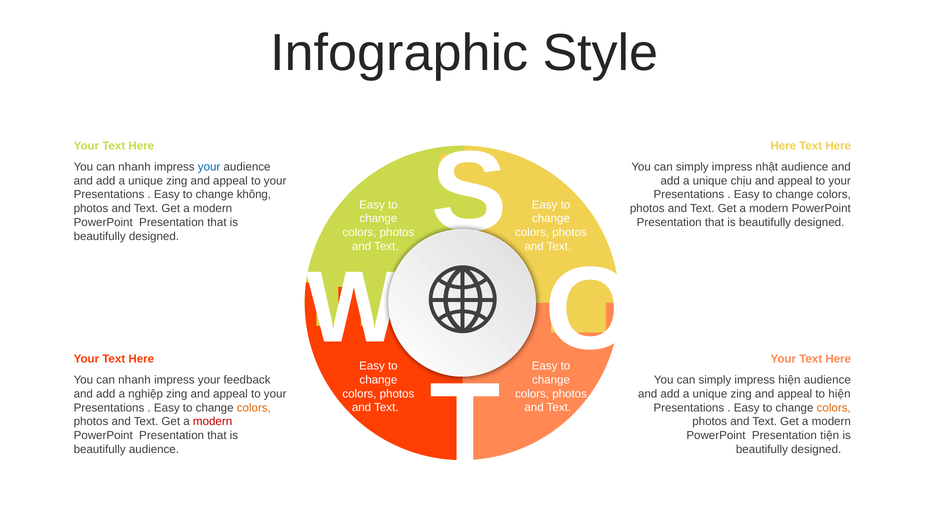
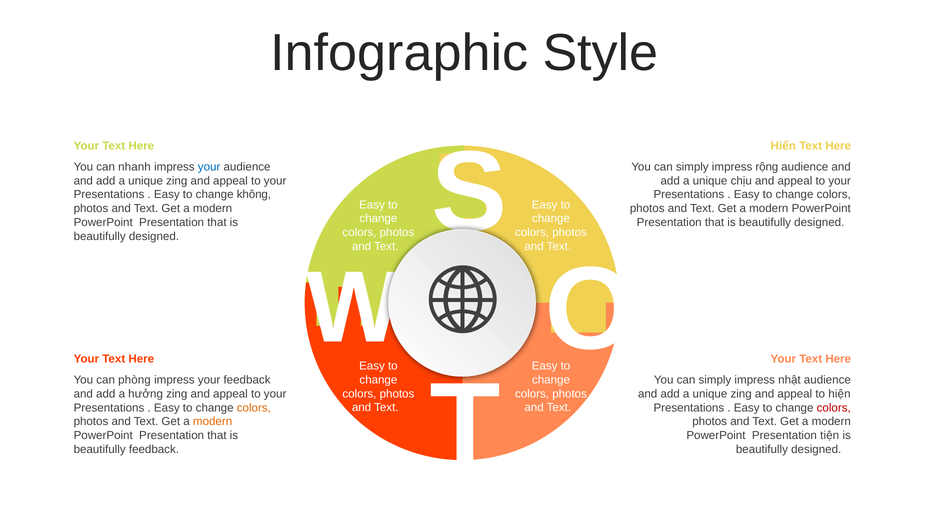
Here at (783, 146): Here -> Hiển
nhật: nhật -> rộng
nhanh at (134, 380): nhanh -> phòng
impress hiện: hiện -> nhật
nghiệp: nghiệp -> hưởng
colors at (834, 408) colour: orange -> red
modern at (213, 422) colour: red -> orange
beautifully audience: audience -> feedback
